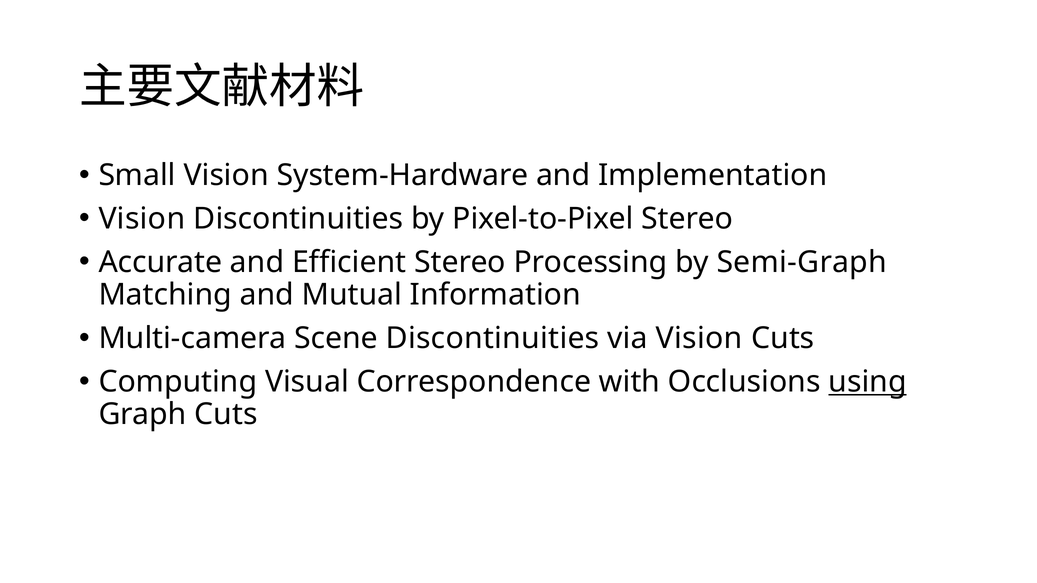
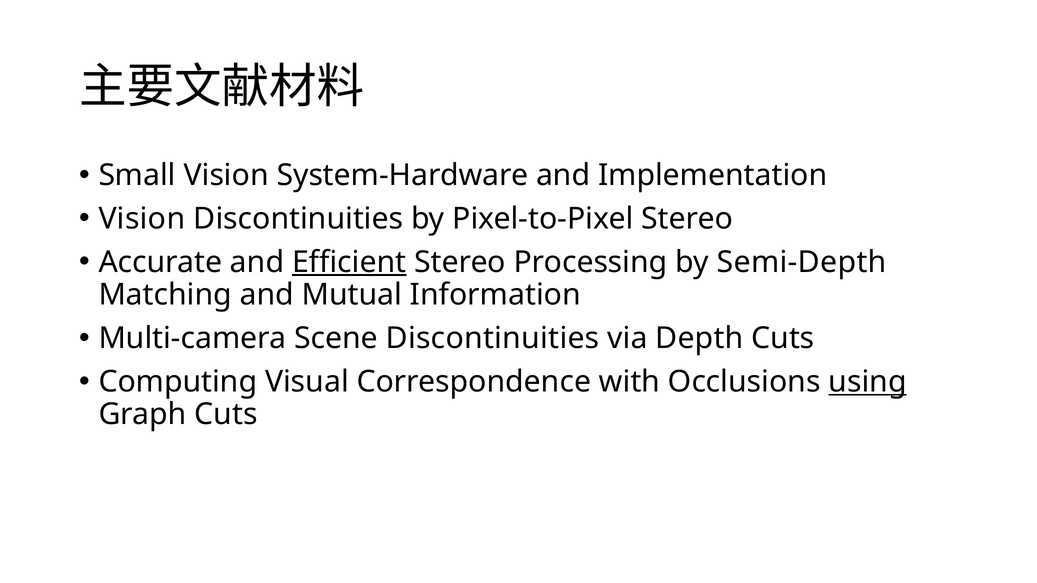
Efﬁcient underline: none -> present
Semi-Graph: Semi-Graph -> Semi-Depth
via Vision: Vision -> Depth
